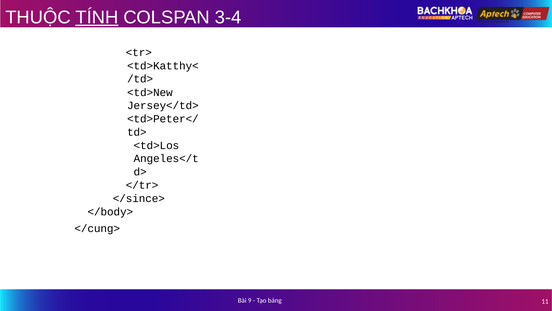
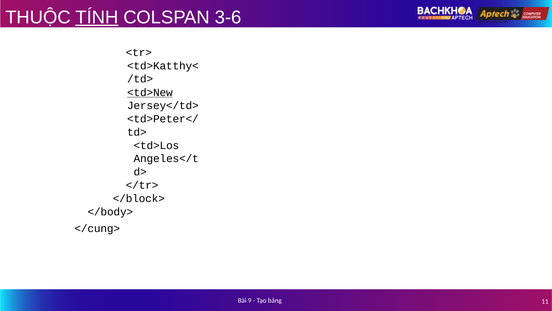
3-4: 3-4 -> 3-6
<td>New underline: none -> present
</since>: </since> -> </block>
